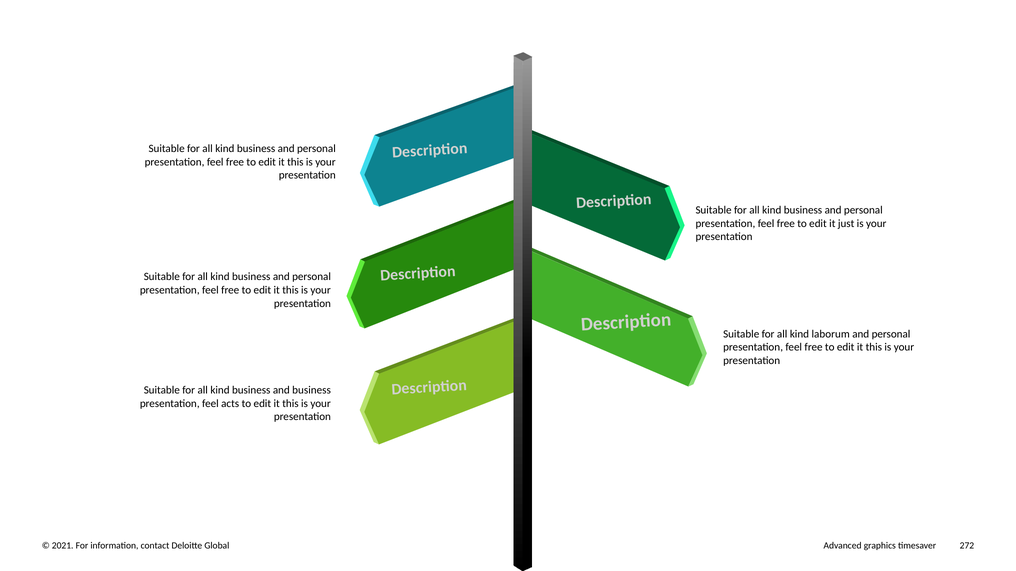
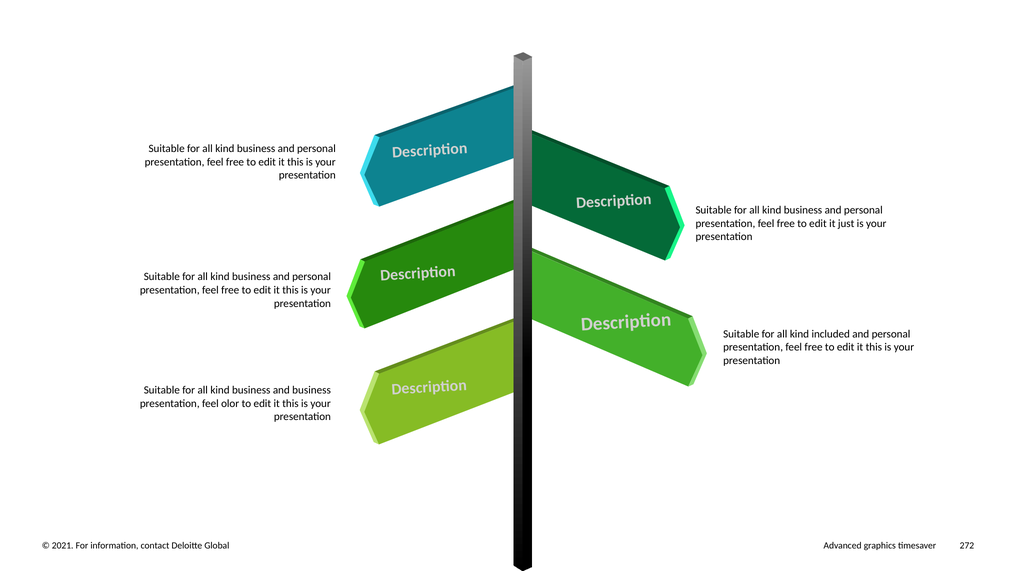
laborum: laborum -> included
acts: acts -> olor
